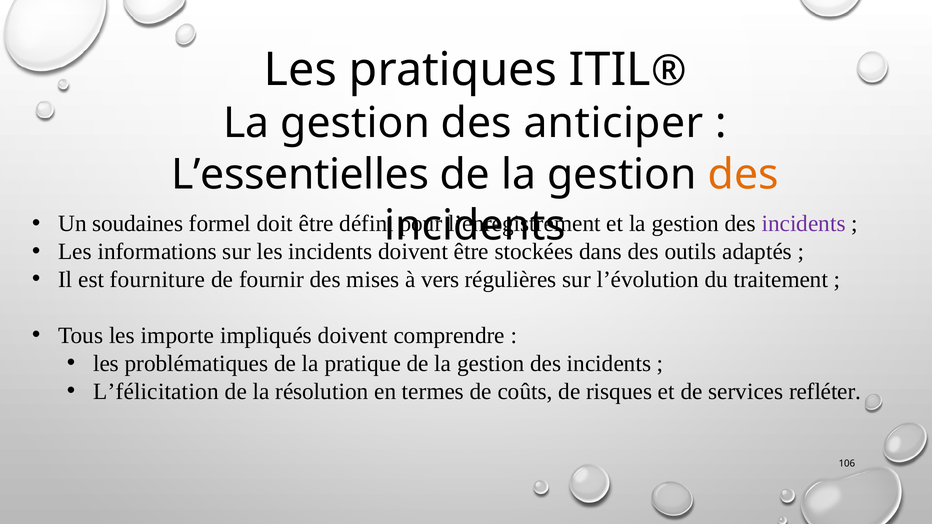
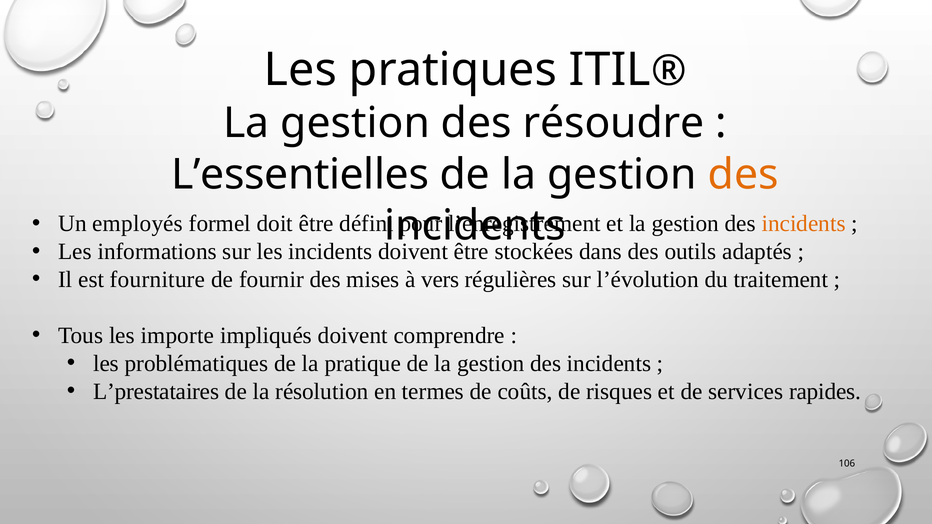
anticiper: anticiper -> résoudre
soudaines: soudaines -> employés
incidents at (804, 224) colour: purple -> orange
L’félicitation: L’félicitation -> L’prestataires
refléter: refléter -> rapides
